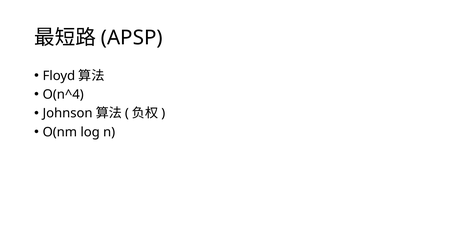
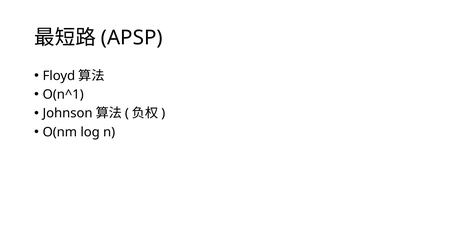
O(n^4: O(n^4 -> O(n^1
